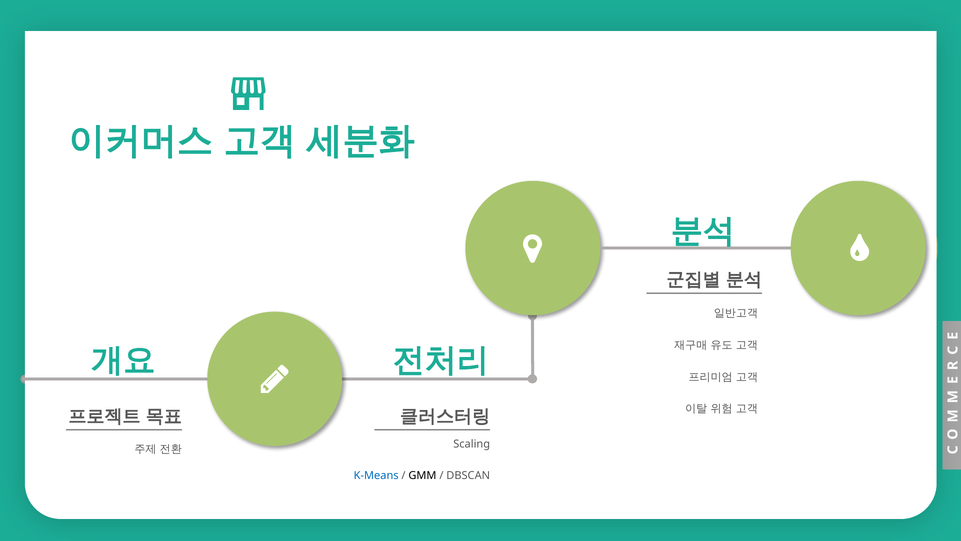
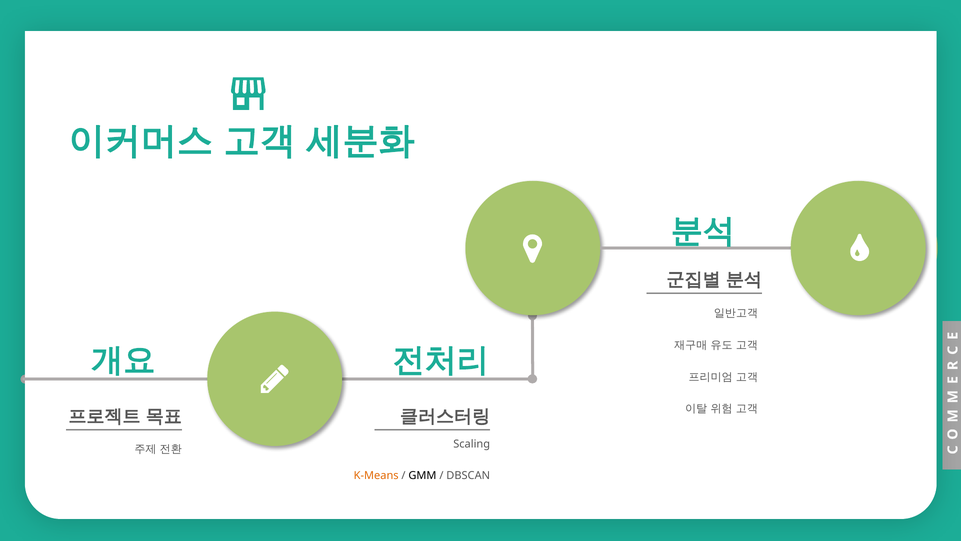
K-Means colour: blue -> orange
